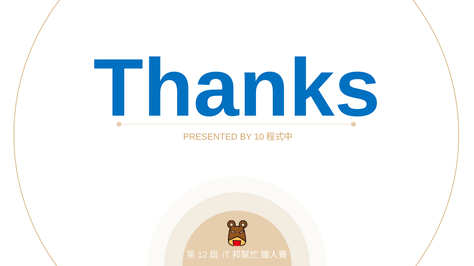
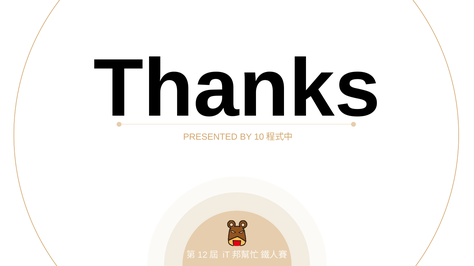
Thanks colour: blue -> black
